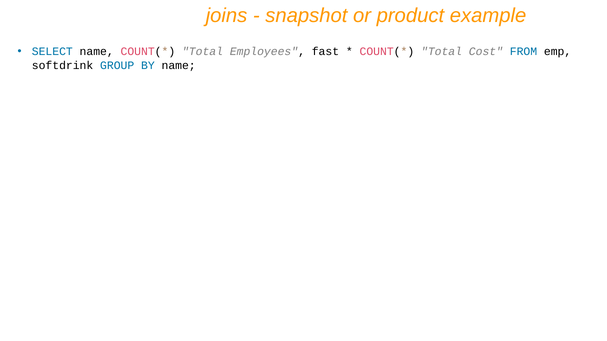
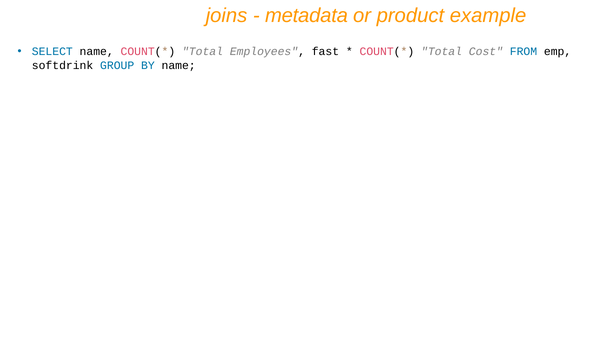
snapshot: snapshot -> metadata
